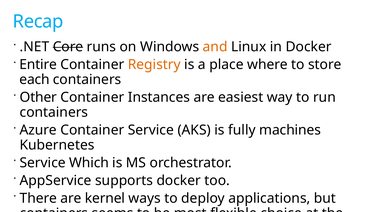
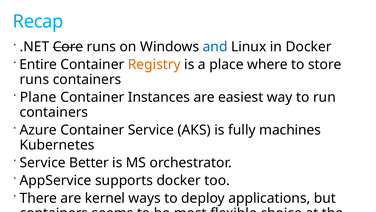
and colour: orange -> blue
each at (35, 79): each -> runs
Other: Other -> Plane
Which: Which -> Better
